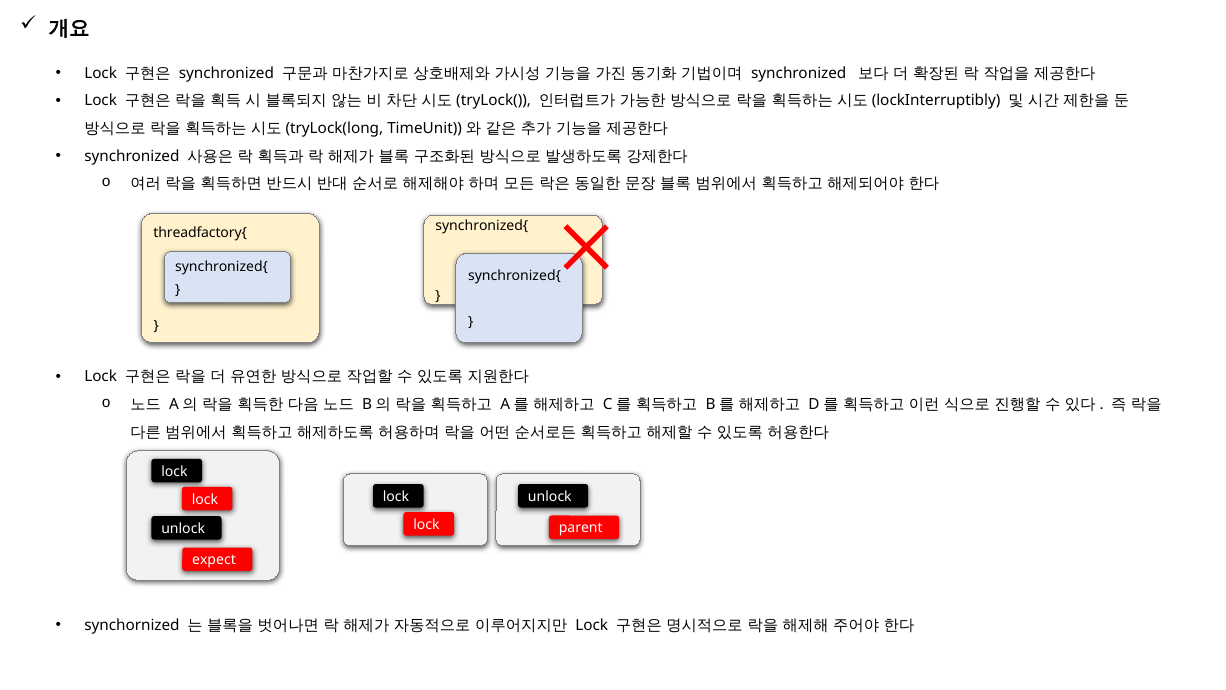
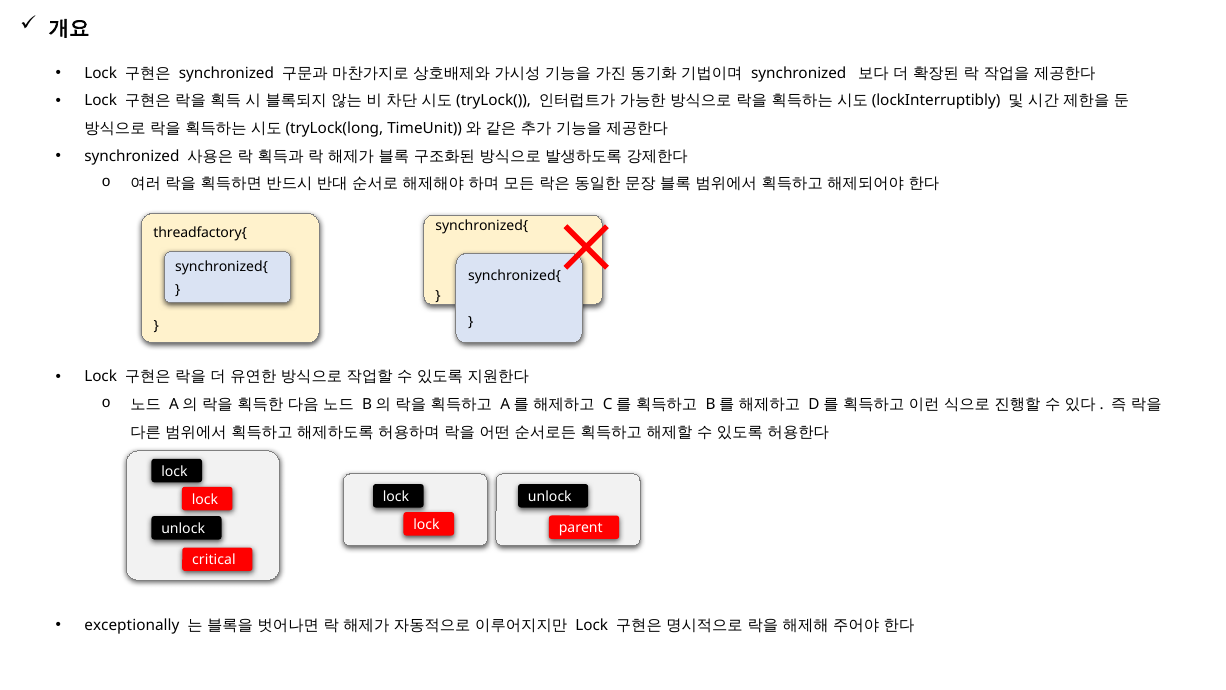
expect: expect -> critical
synchornized: synchornized -> exceptionally
